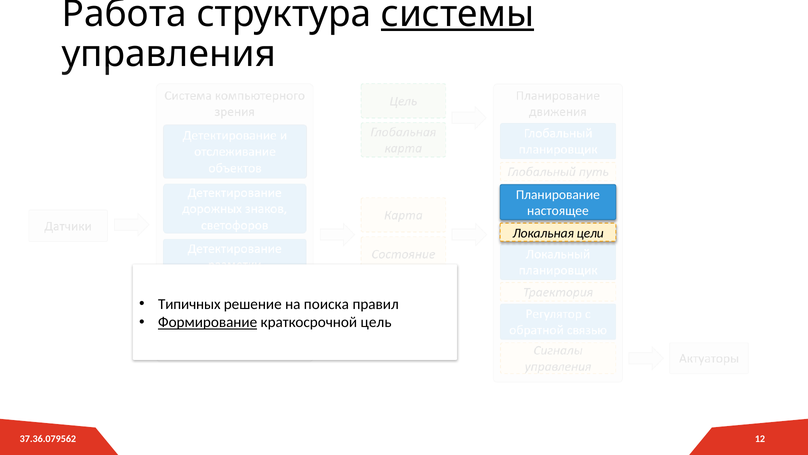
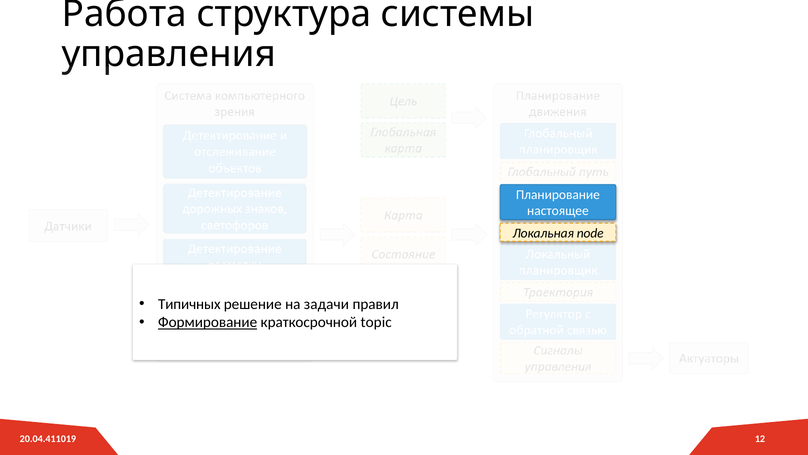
системы underline: present -> none
цели: цели -> node
поиска: поиска -> задачи
цель: цель -> topic
37.36.079562: 37.36.079562 -> 20.04.411019
